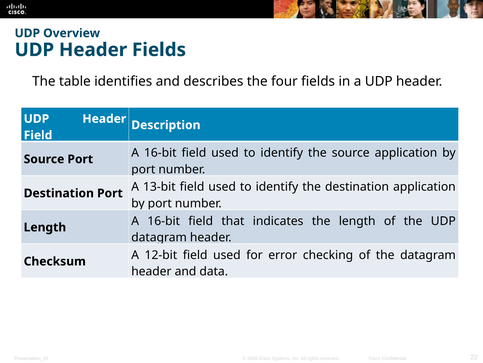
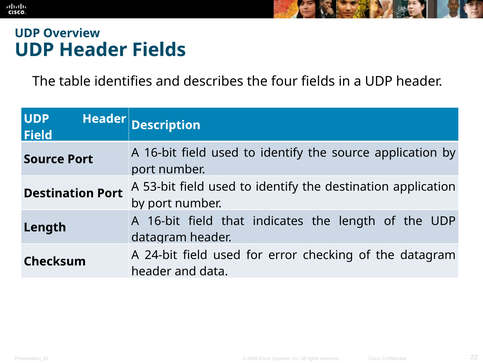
13-bit: 13-bit -> 53-bit
12-bit: 12-bit -> 24-bit
